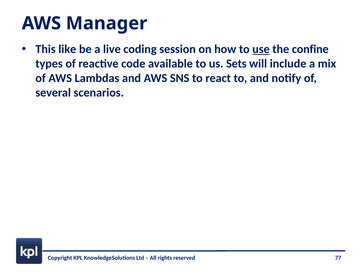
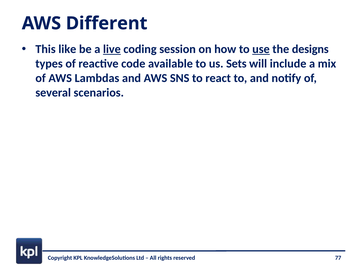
Manager: Manager -> Different
live underline: none -> present
confine: confine -> designs
